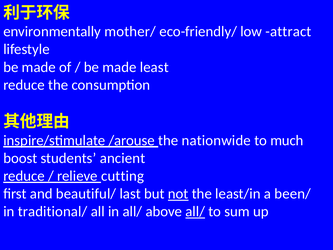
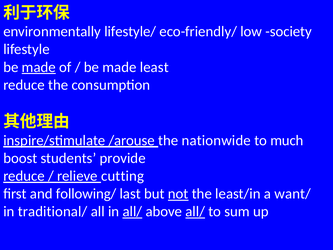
mother/: mother/ -> lifestyle/
attract: attract -> society
made at (39, 67) underline: none -> present
ancient: ancient -> provide
beautiful/: beautiful/ -> following/
been/: been/ -> want/
all/ at (132, 211) underline: none -> present
